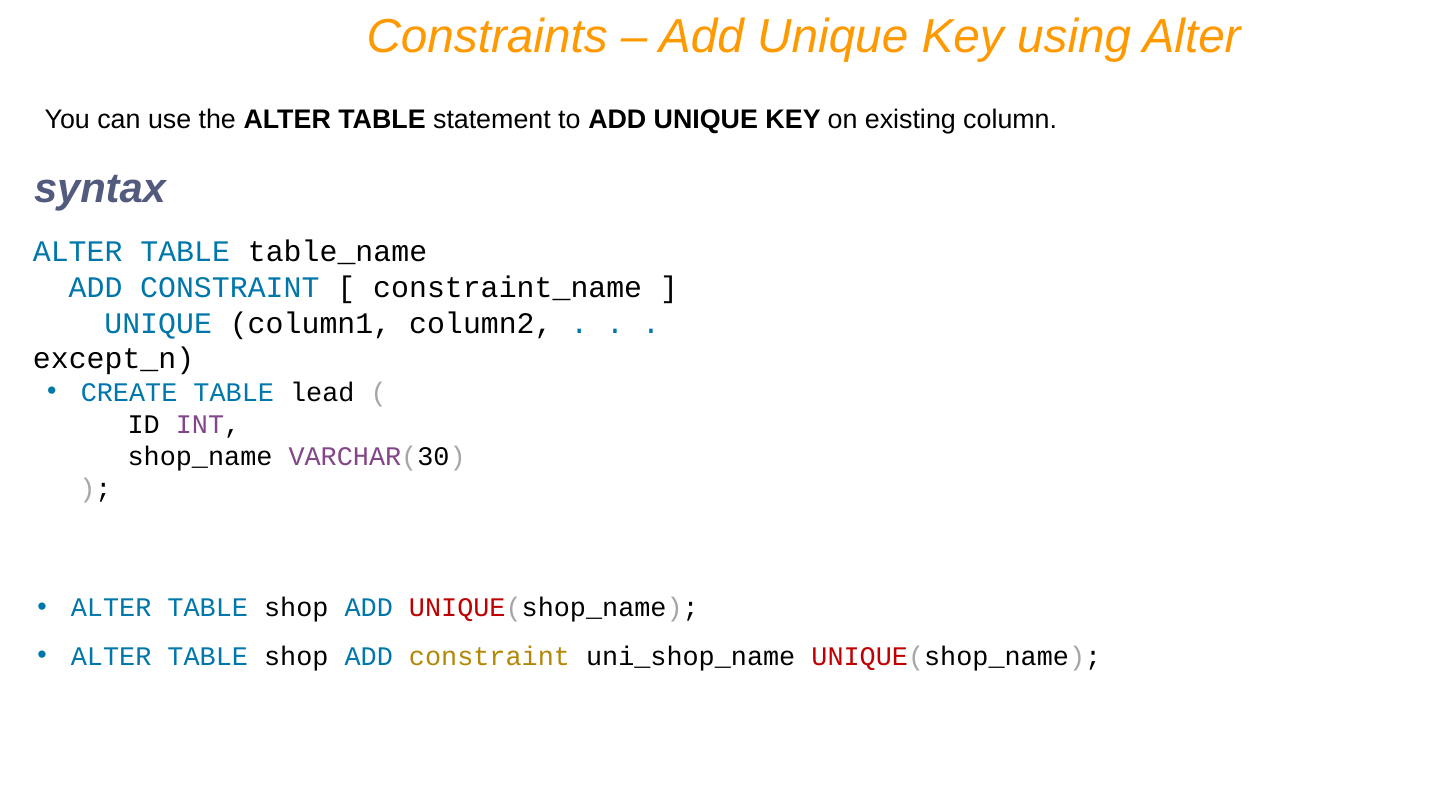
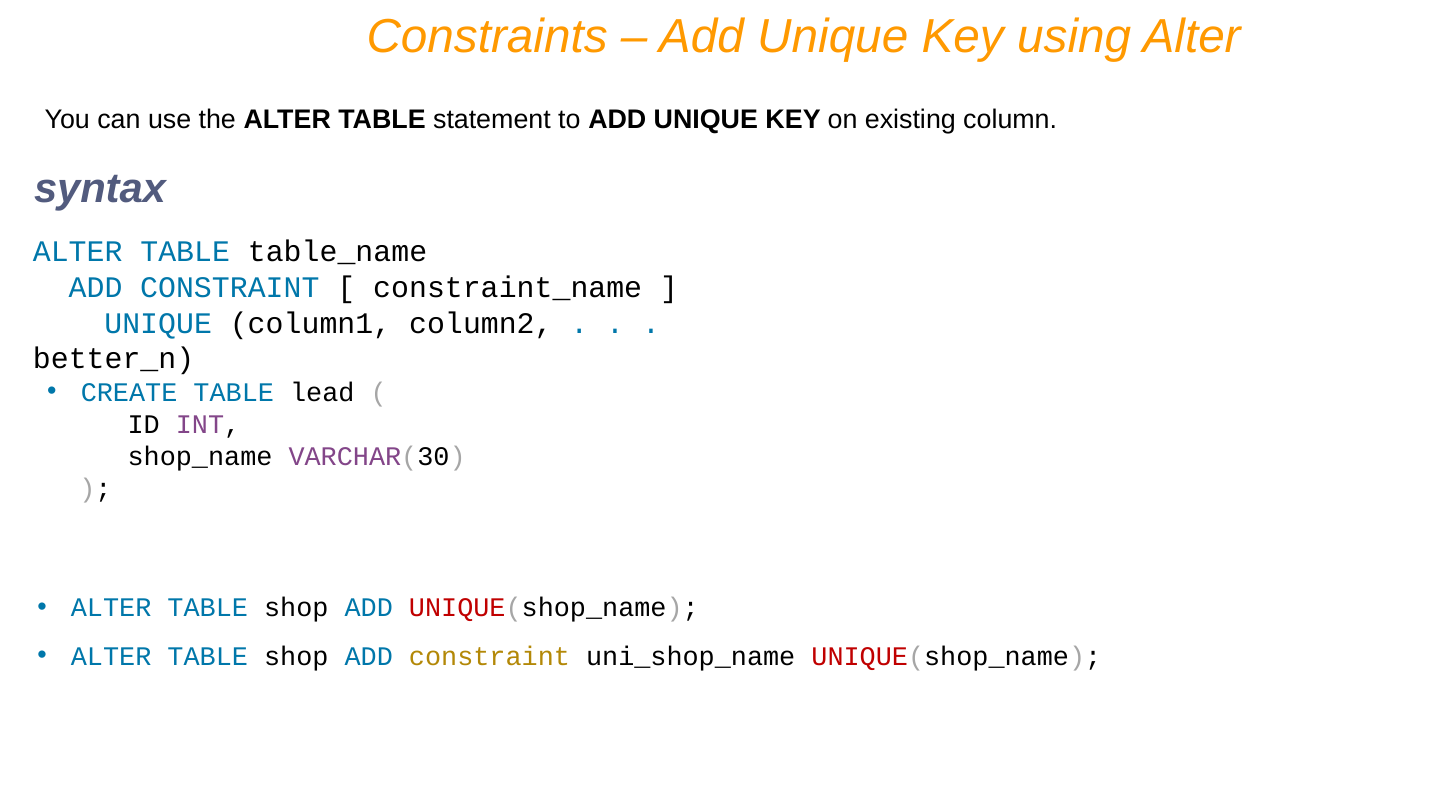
except_n: except_n -> better_n
